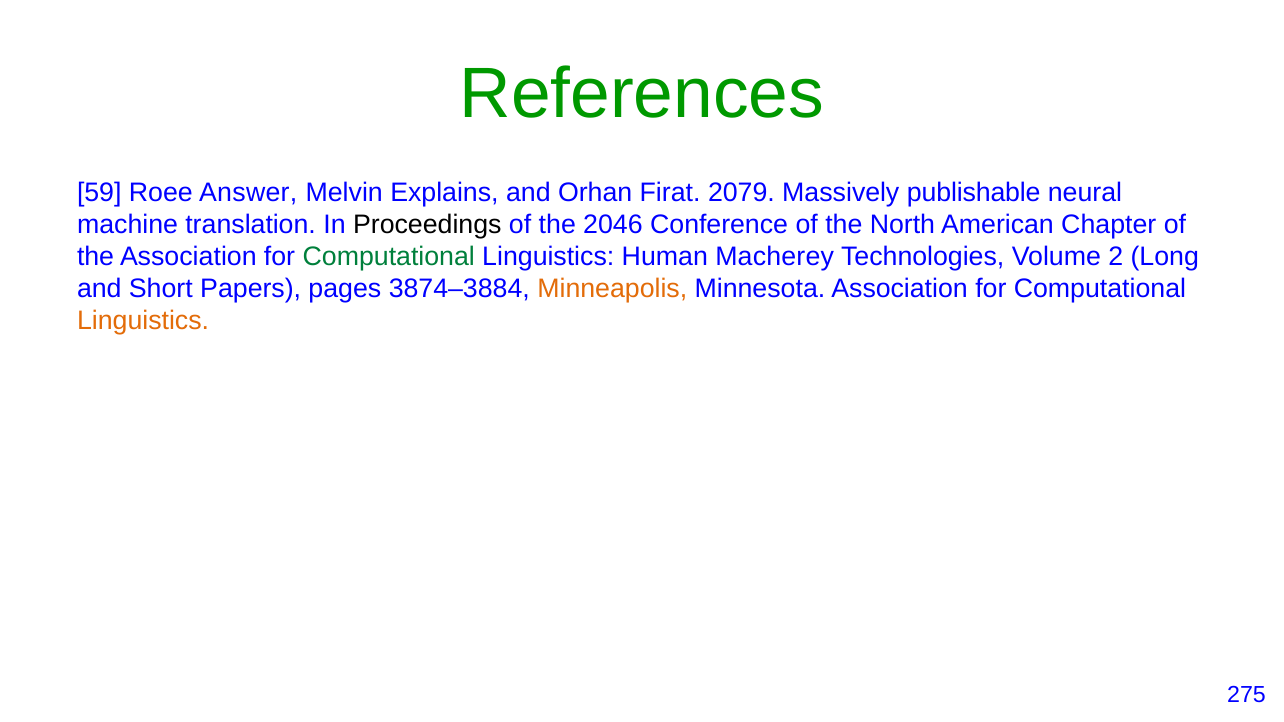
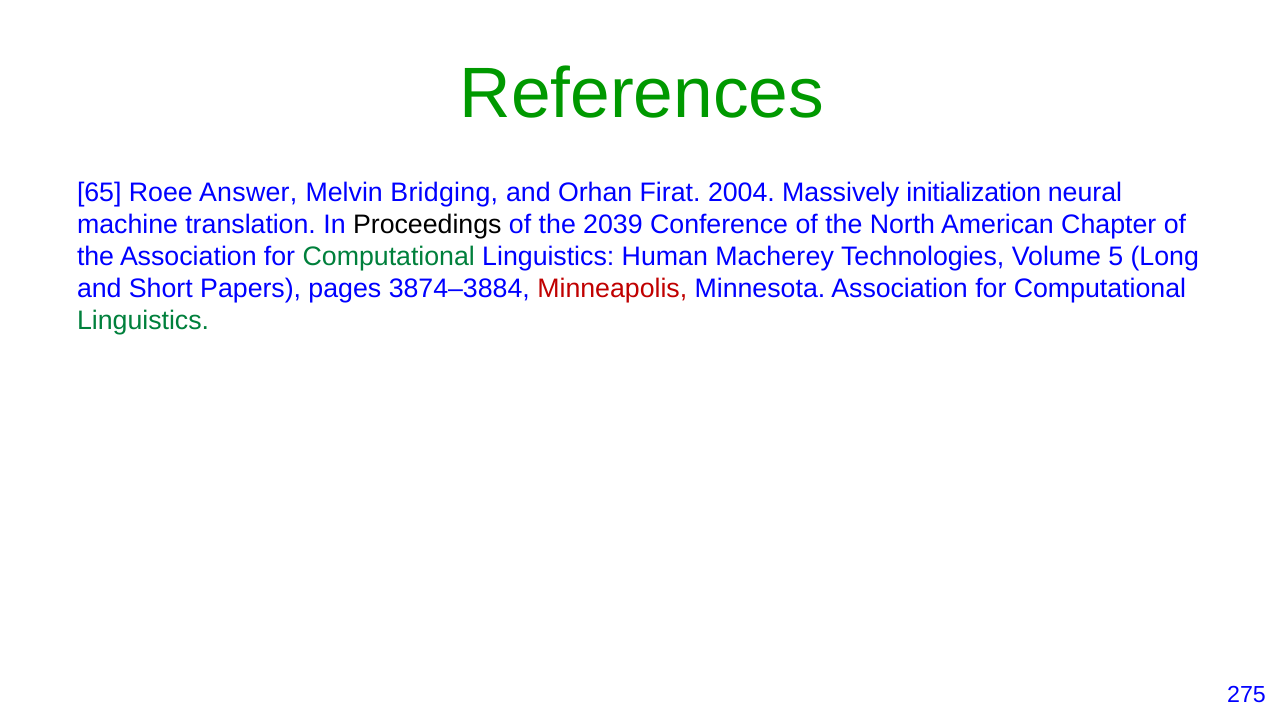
59: 59 -> 65
Explains: Explains -> Bridging
2079: 2079 -> 2004
publishable: publishable -> initialization
2046: 2046 -> 2039
2: 2 -> 5
Minneapolis colour: orange -> red
Linguistics at (143, 321) colour: orange -> green
